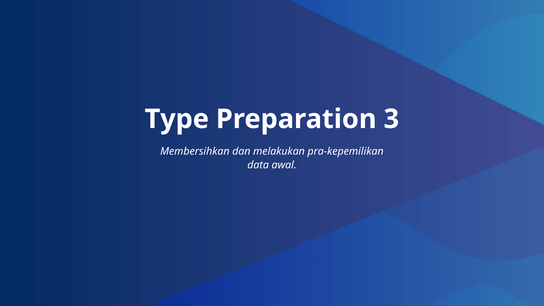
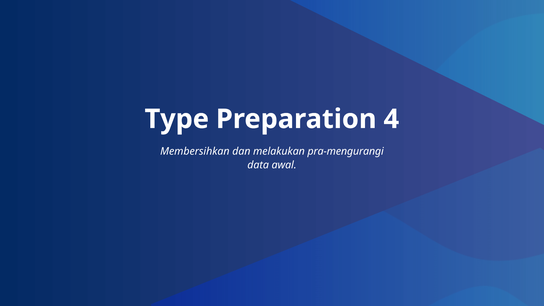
3: 3 -> 4
pra-kepemilikan: pra-kepemilikan -> pra-mengurangi
